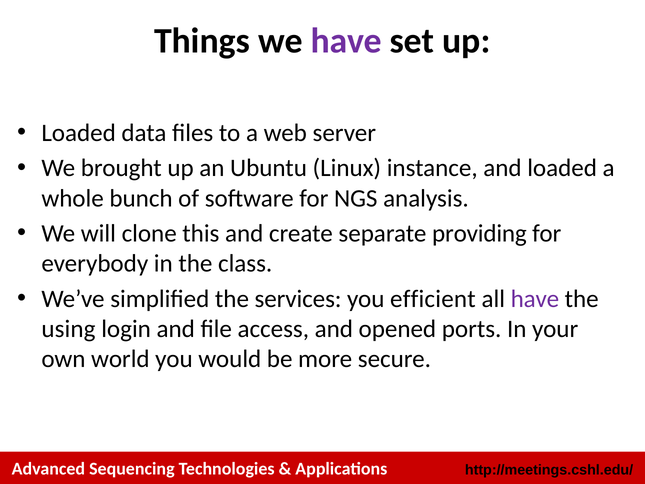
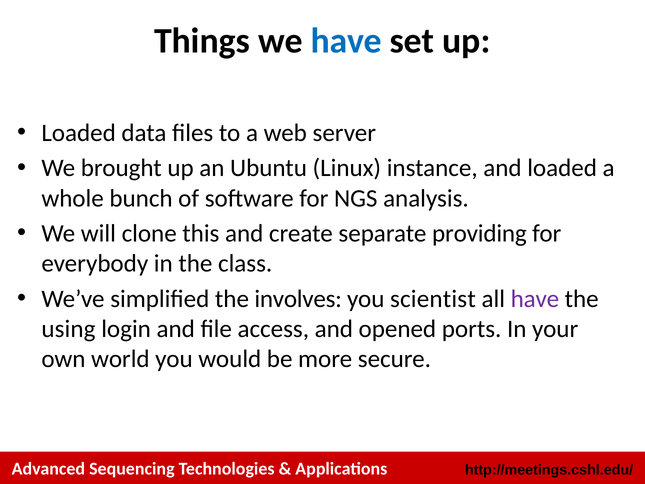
have at (346, 41) colour: purple -> blue
services: services -> involves
efficient: efficient -> scientist
